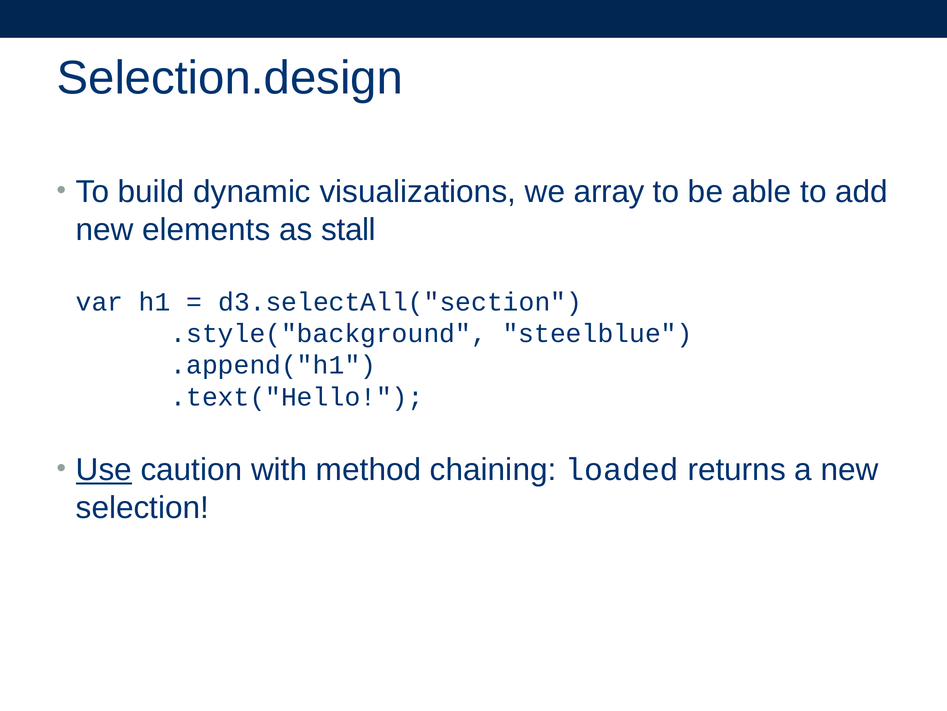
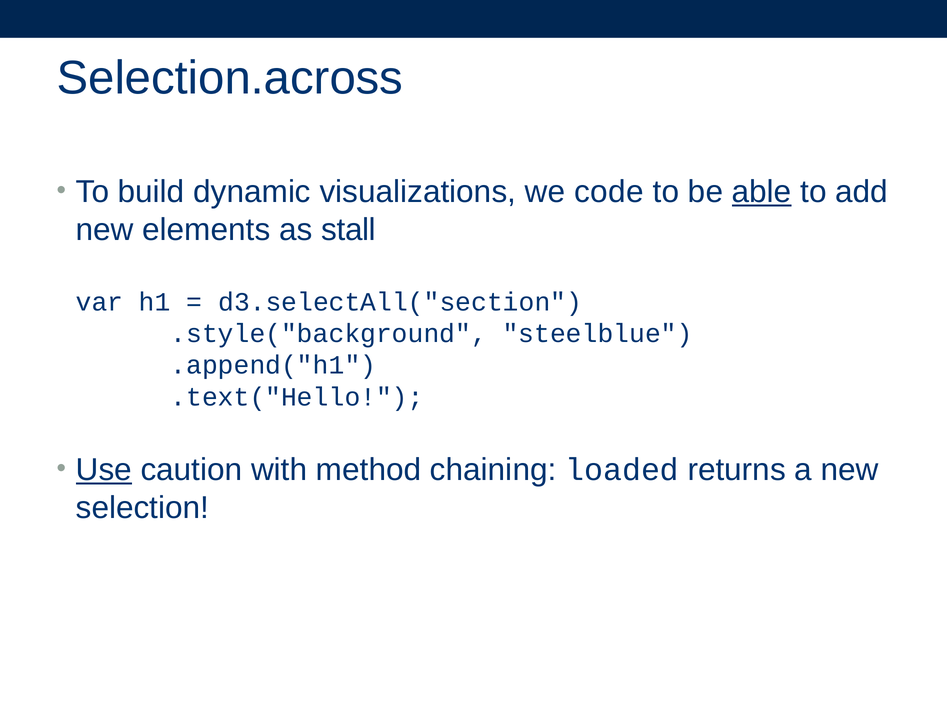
Selection.design: Selection.design -> Selection.across
array: array -> code
able underline: none -> present
